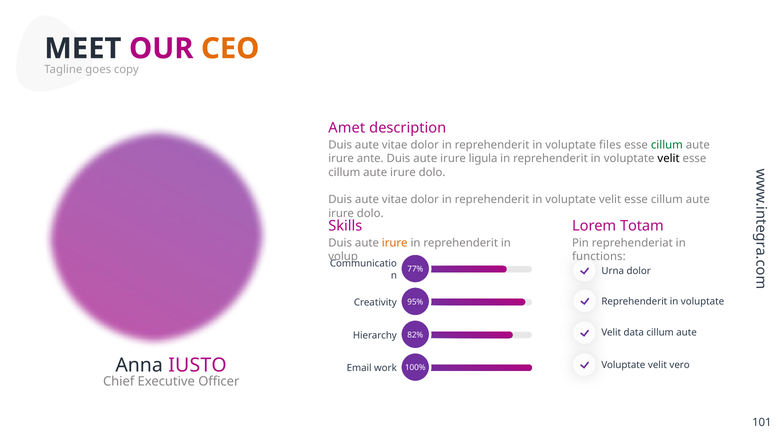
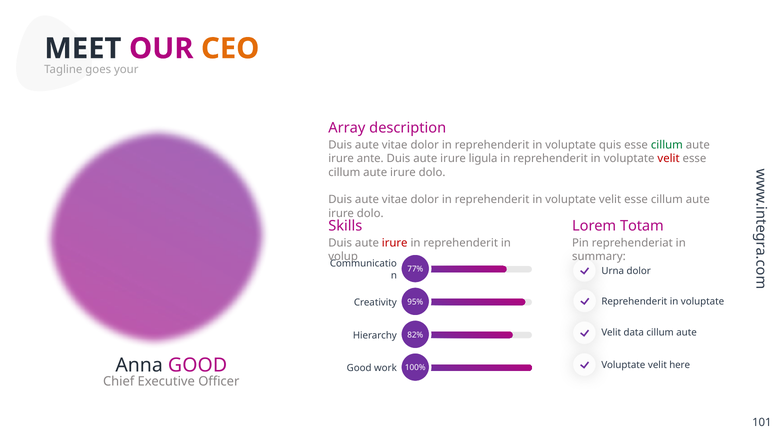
copy: copy -> your
Amet: Amet -> Array
files: files -> quis
velit at (669, 159) colour: black -> red
irure at (395, 243) colour: orange -> red
functions: functions -> summary
Anna IUSTO: IUSTO -> GOOD
vero: vero -> here
Email at (359, 368): Email -> Good
